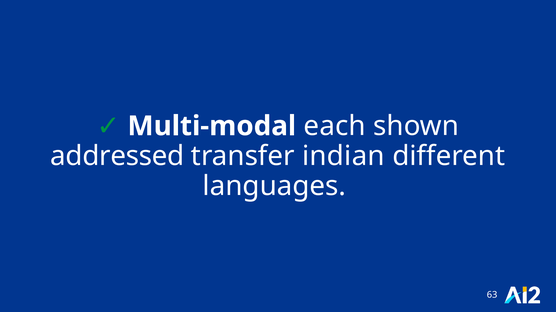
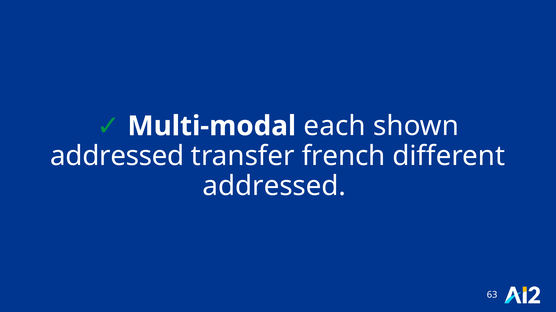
indian: indian -> french
languages at (274, 186): languages -> addressed
